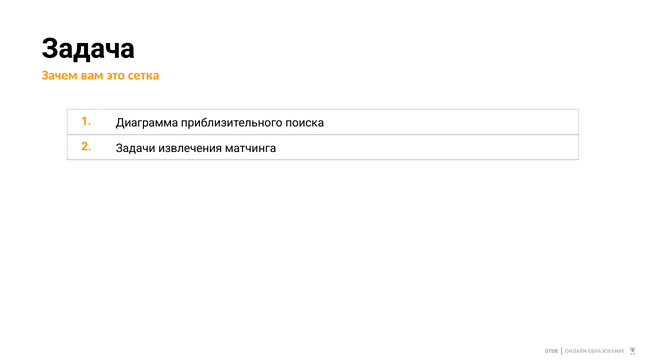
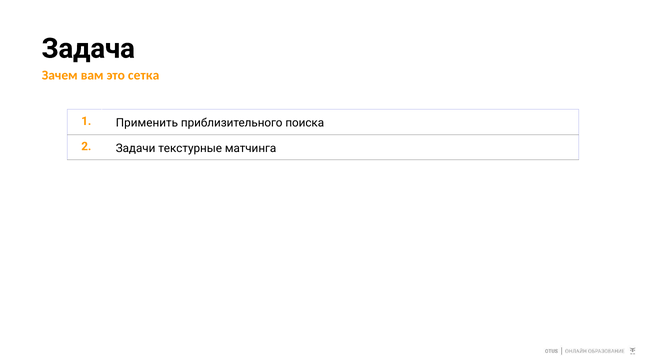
Диаграмма: Диаграмма -> Применить
извлечения: извлечения -> текстурные
